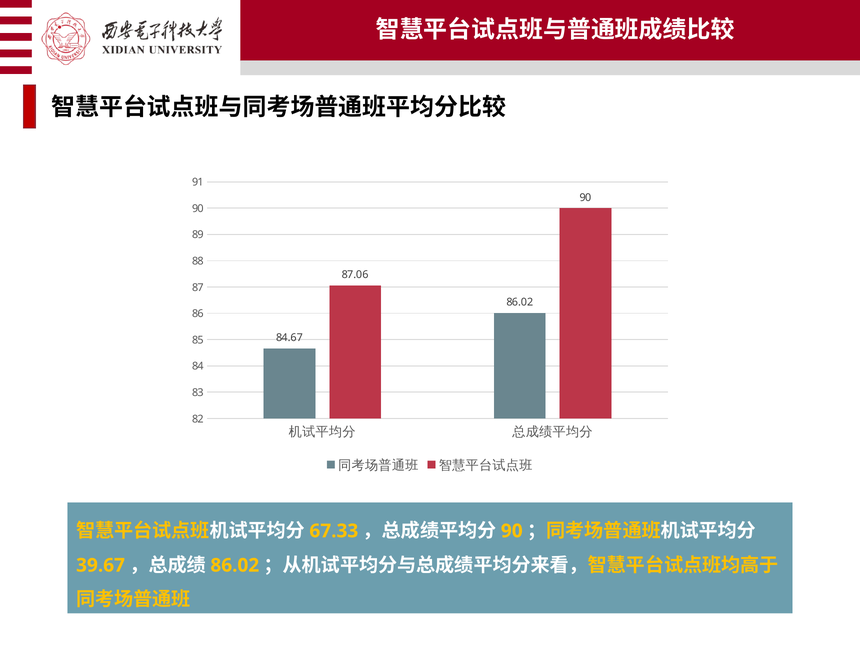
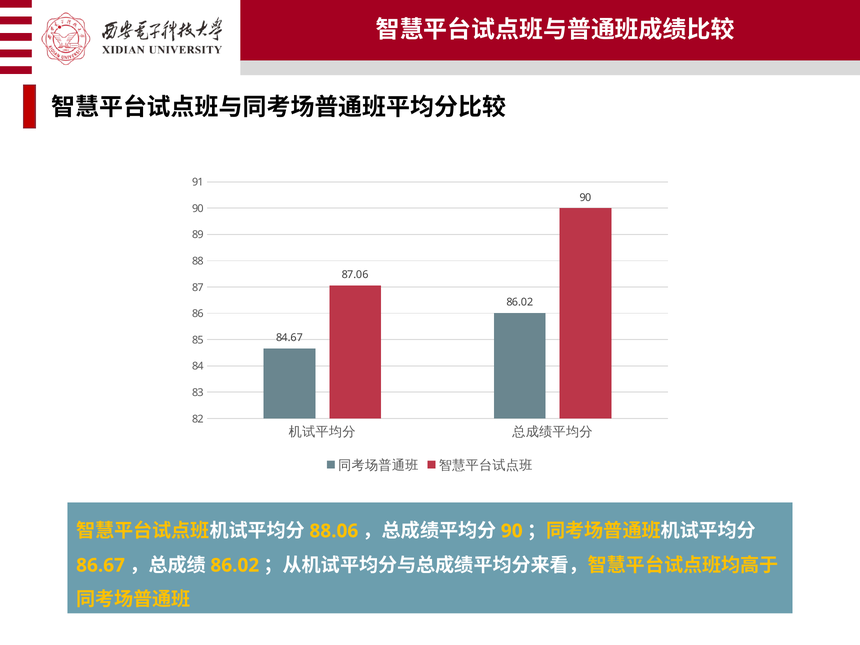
67.33: 67.33 -> 88.06
39.67: 39.67 -> 86.67
